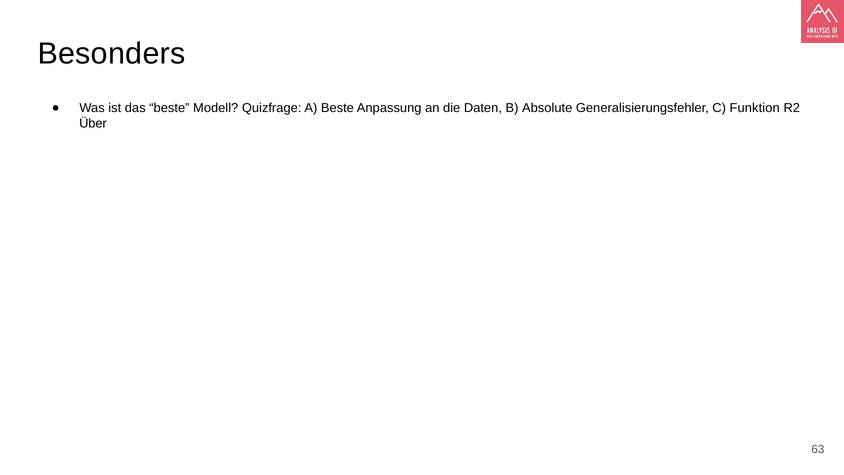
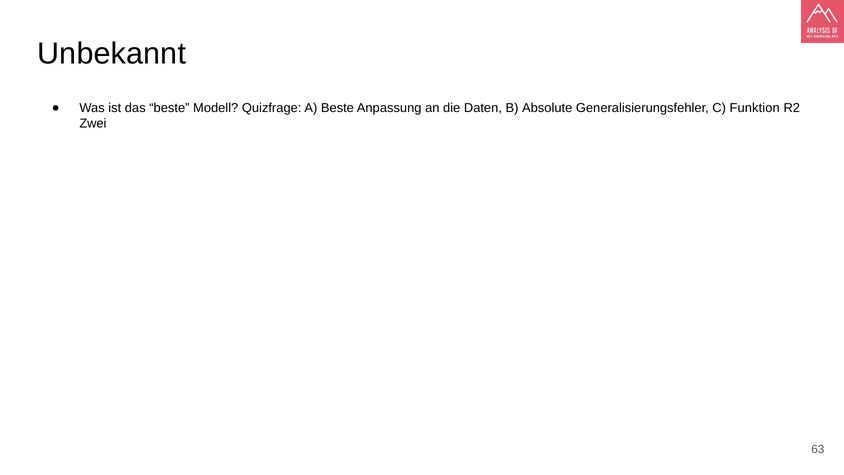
Besonders: Besonders -> Unbekannt
Über: Über -> Zwei
